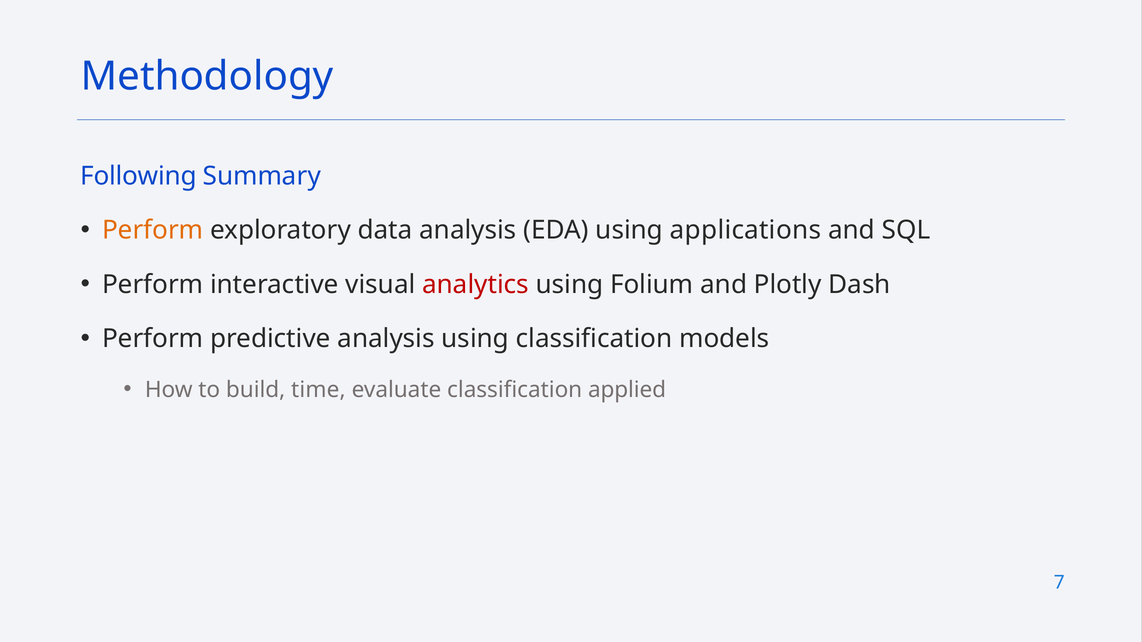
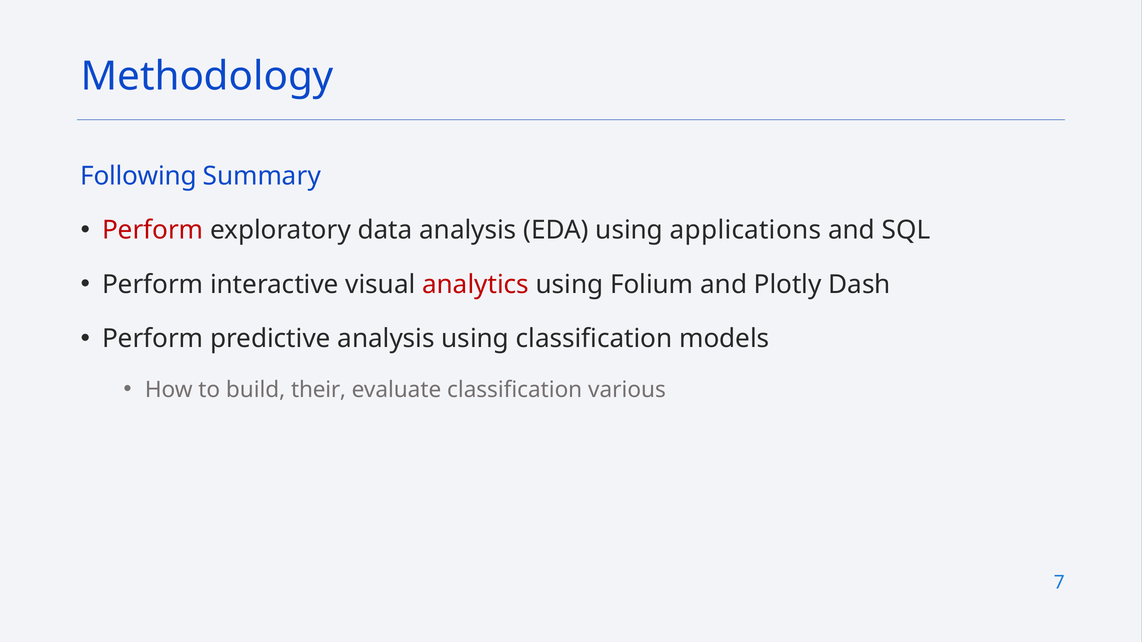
Perform at (153, 230) colour: orange -> red
time: time -> their
applied: applied -> various
